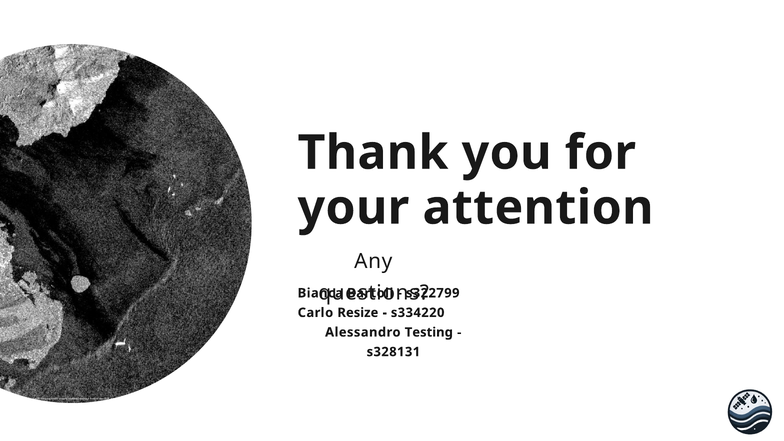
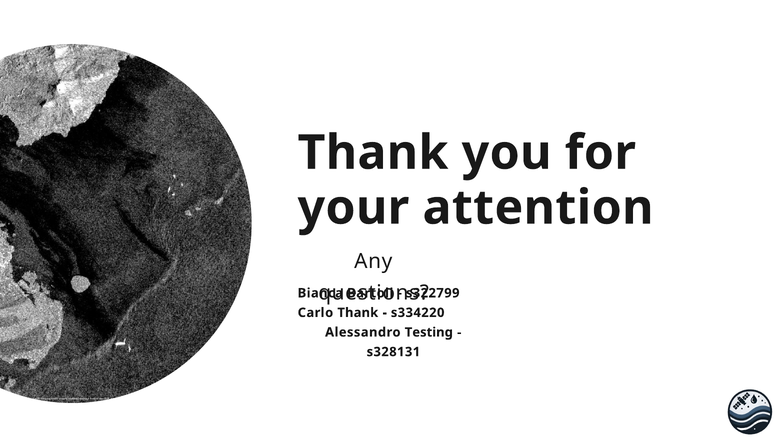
Carlo Resize: Resize -> Thank
